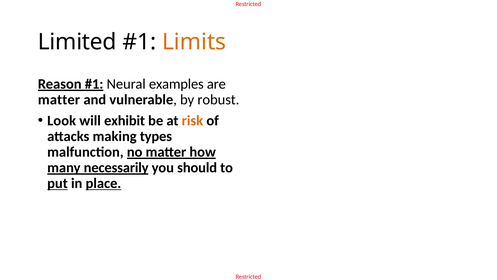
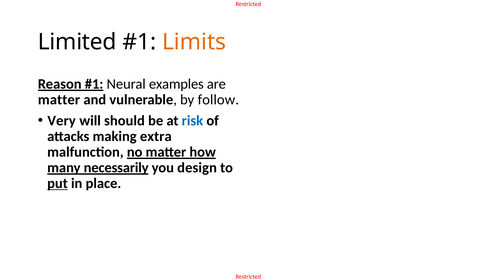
robust: robust -> follow
Look: Look -> Very
exhibit: exhibit -> should
risk colour: orange -> blue
types: types -> extra
should: should -> design
place underline: present -> none
